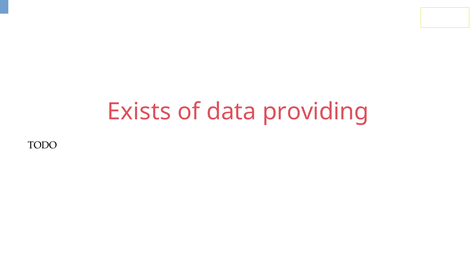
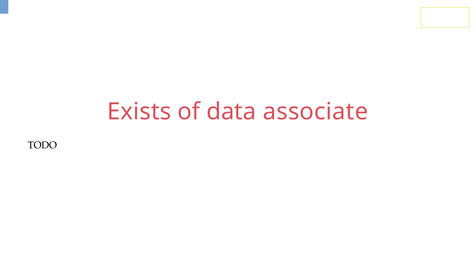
providing: providing -> associate
